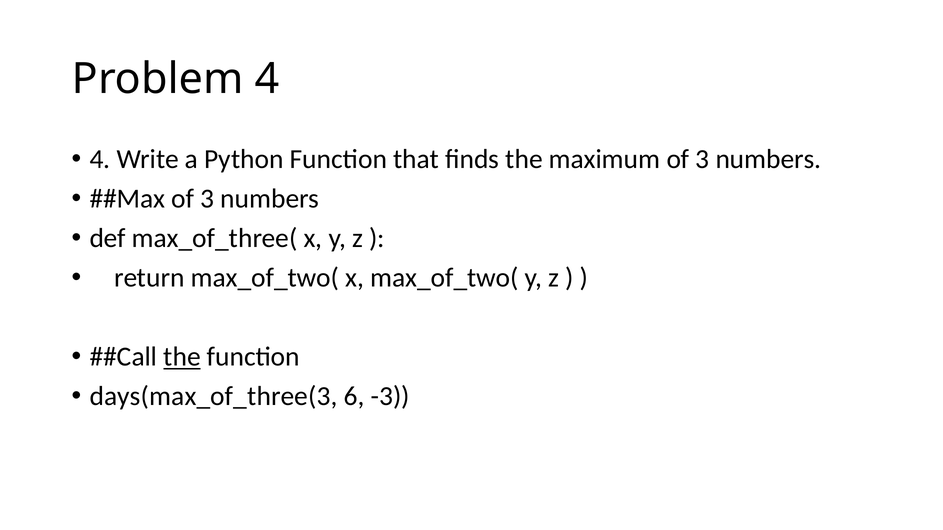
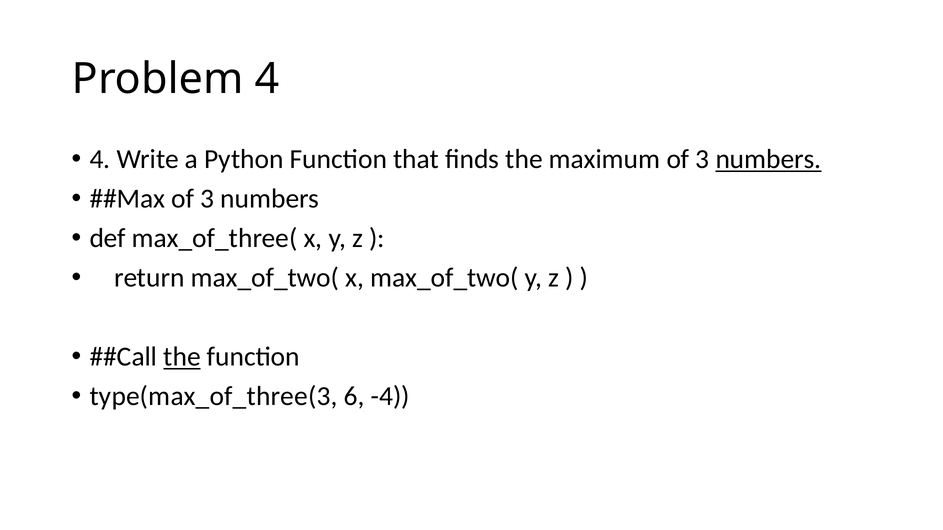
numbers at (768, 159) underline: none -> present
days(max_of_three(3: days(max_of_three(3 -> type(max_of_three(3
-3: -3 -> -4
